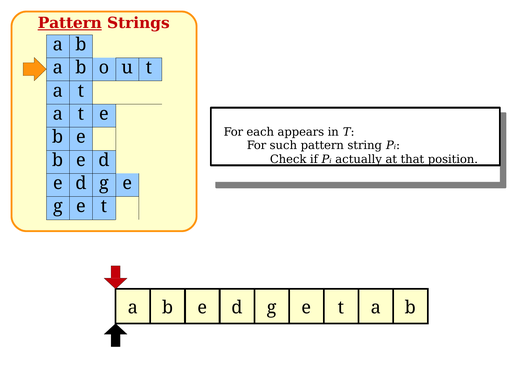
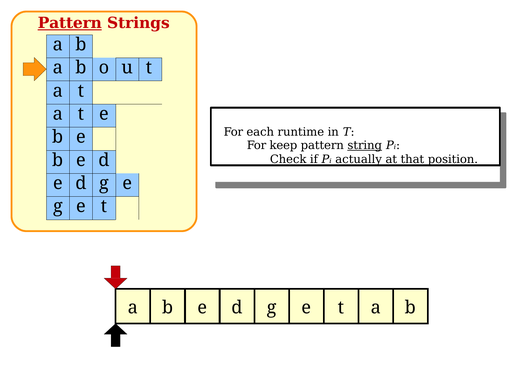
appears: appears -> runtime
such: such -> keep
string underline: none -> present
